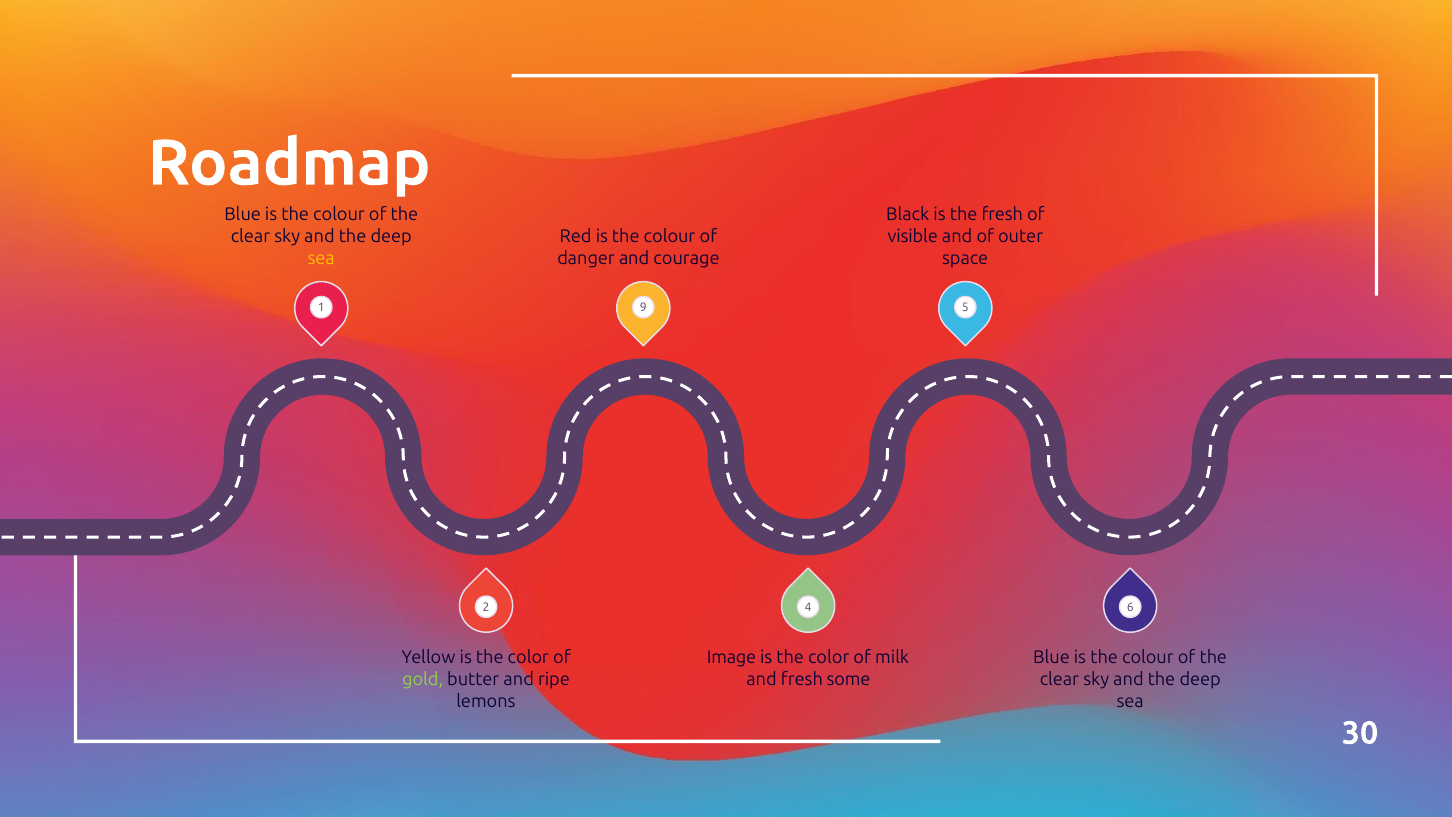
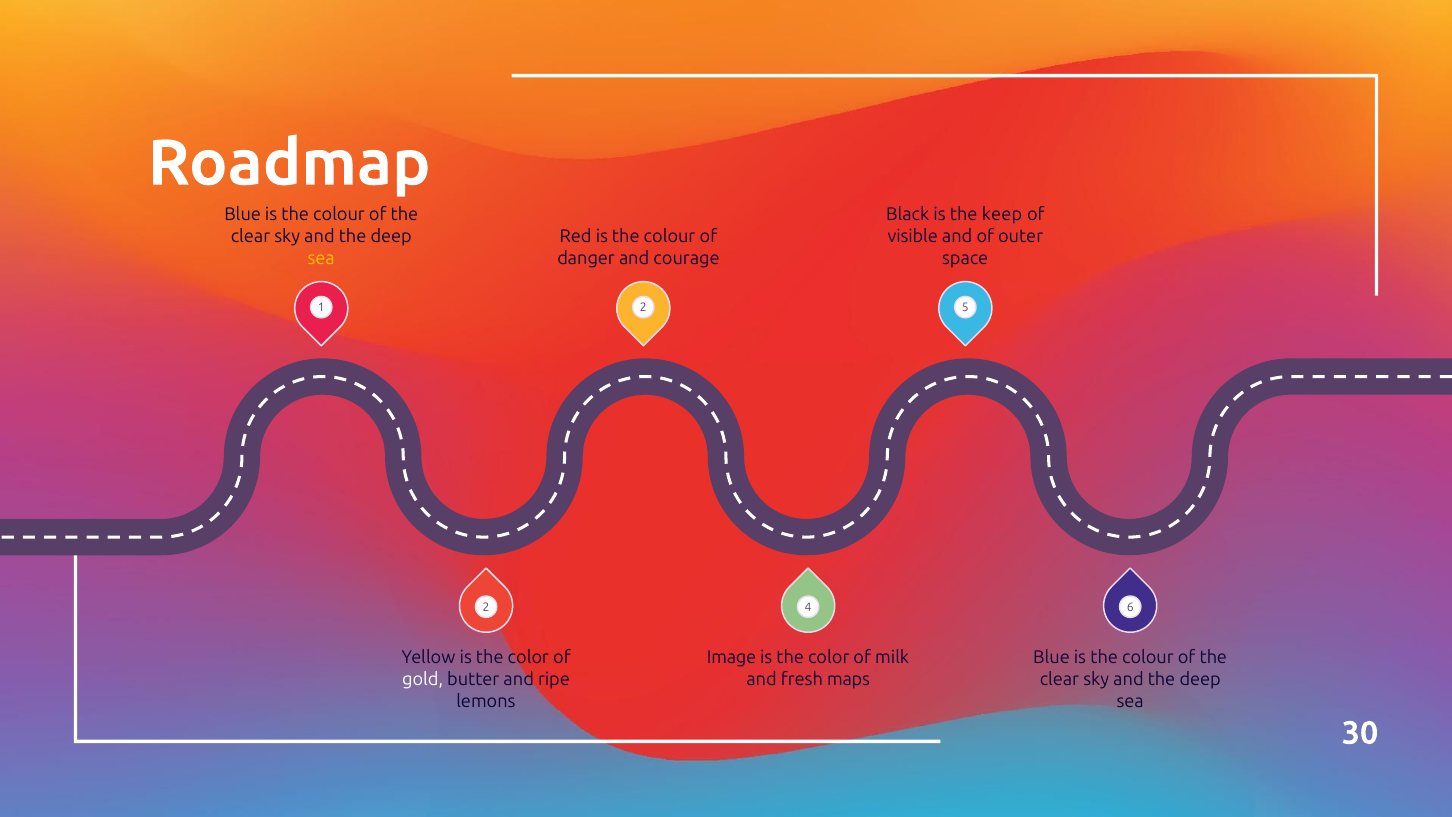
the fresh: fresh -> keep
1 9: 9 -> 2
gold colour: light green -> white
some: some -> maps
